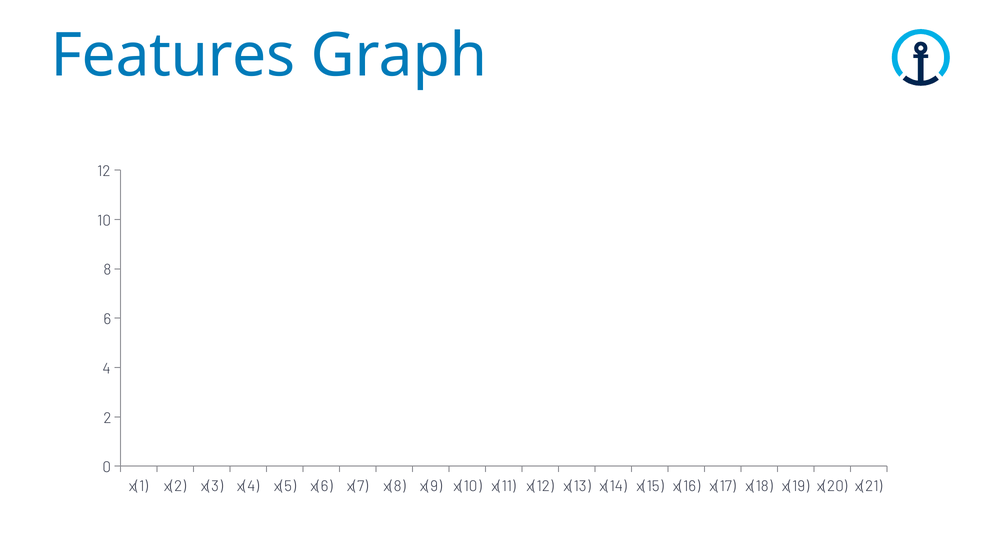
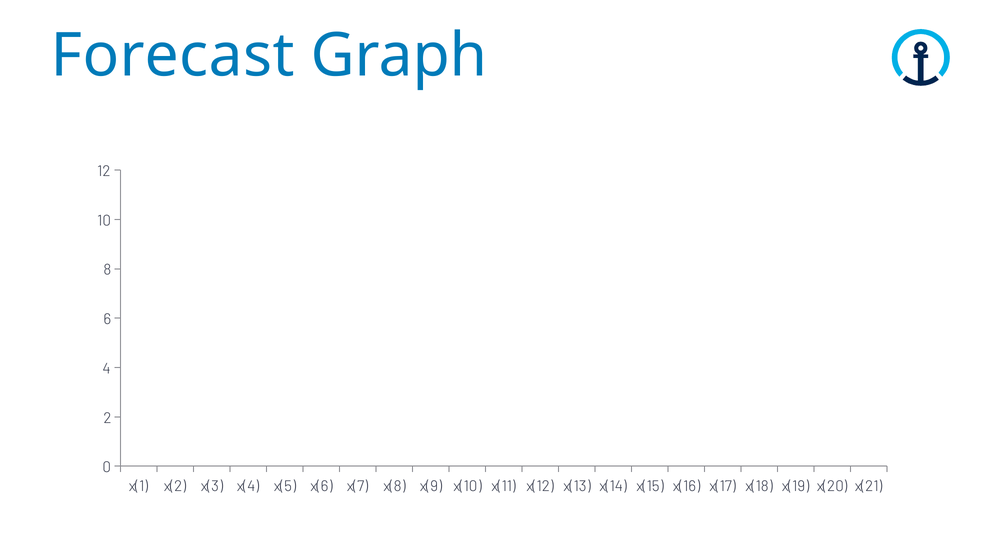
Features: Features -> Forecast
